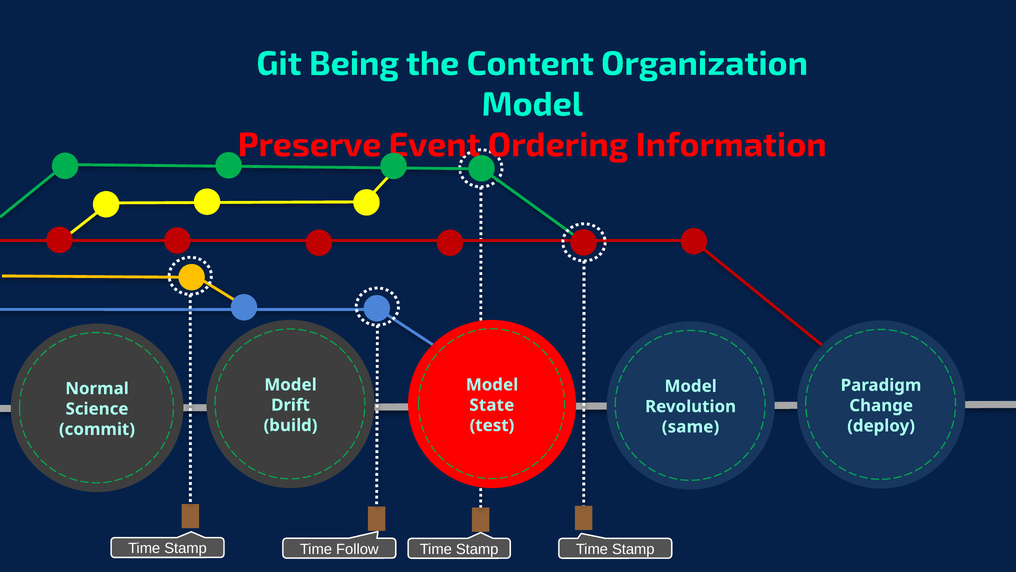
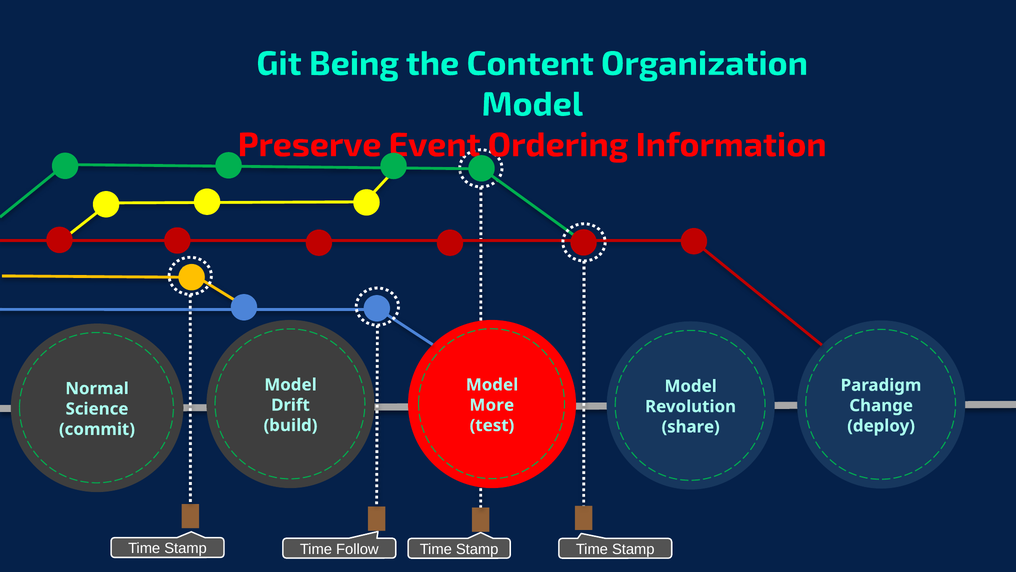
State: State -> More
same: same -> share
